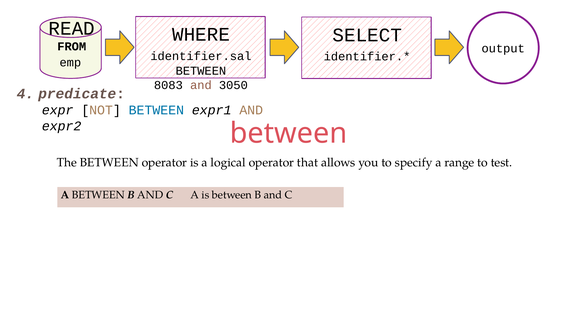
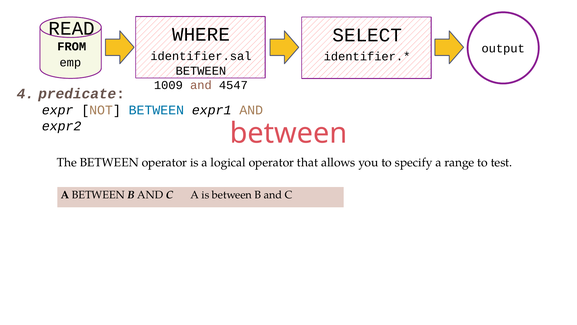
8083: 8083 -> 1009
3050: 3050 -> 4547
